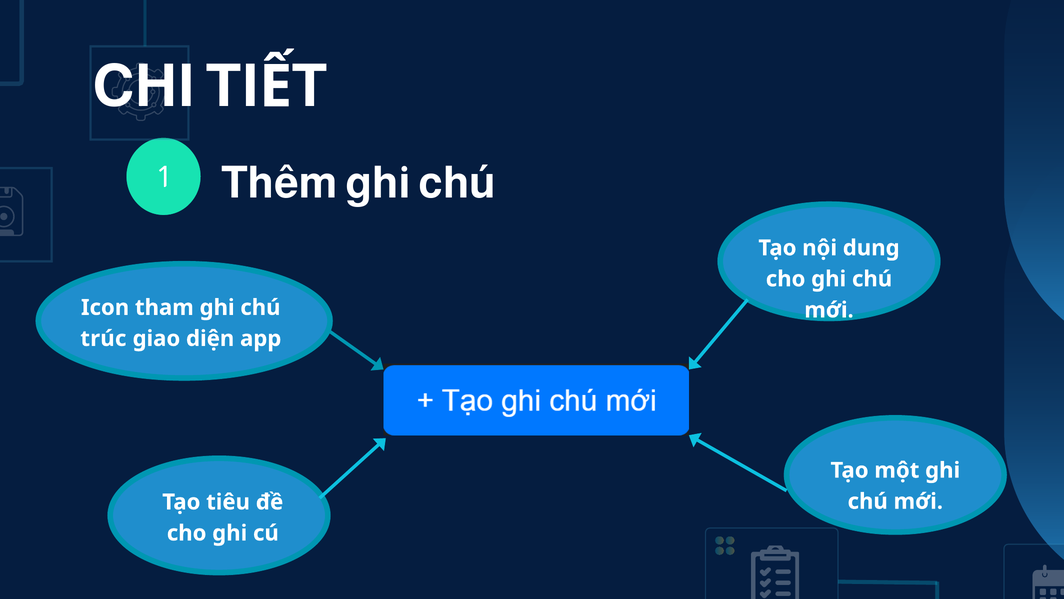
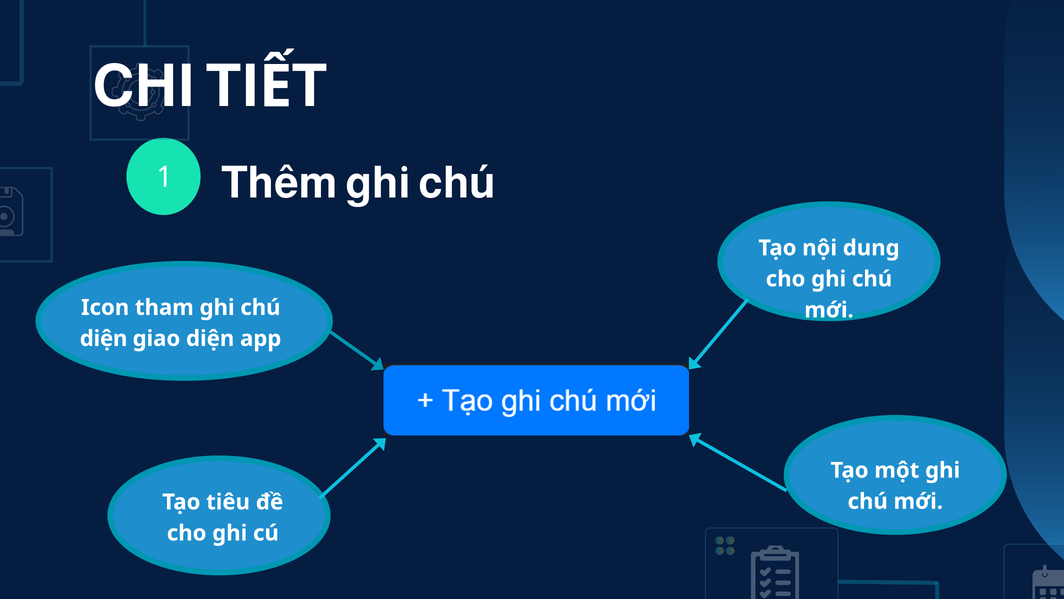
trúc at (103, 338): trúc -> diện
